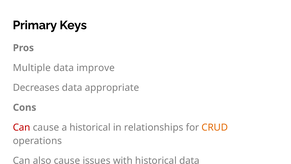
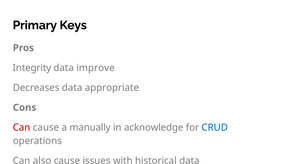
Multiple: Multiple -> Integrity
a historical: historical -> manually
relationships: relationships -> acknowledge
CRUD colour: orange -> blue
